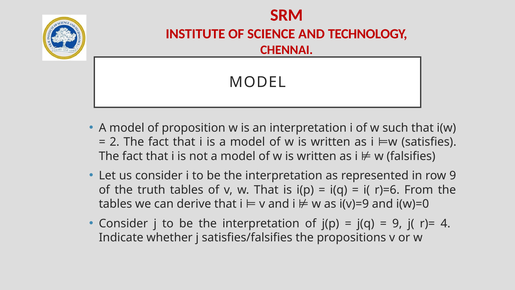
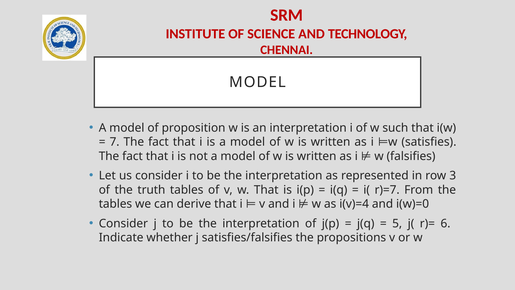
2: 2 -> 7
row 9: 9 -> 3
r)=6: r)=6 -> r)=7
i(v)=9: i(v)=9 -> i(v)=4
9 at (397, 223): 9 -> 5
4: 4 -> 6
